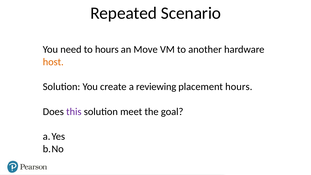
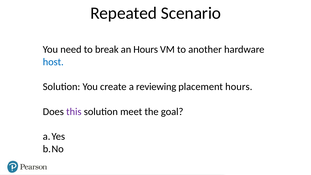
to hours: hours -> break
an Move: Move -> Hours
host colour: orange -> blue
